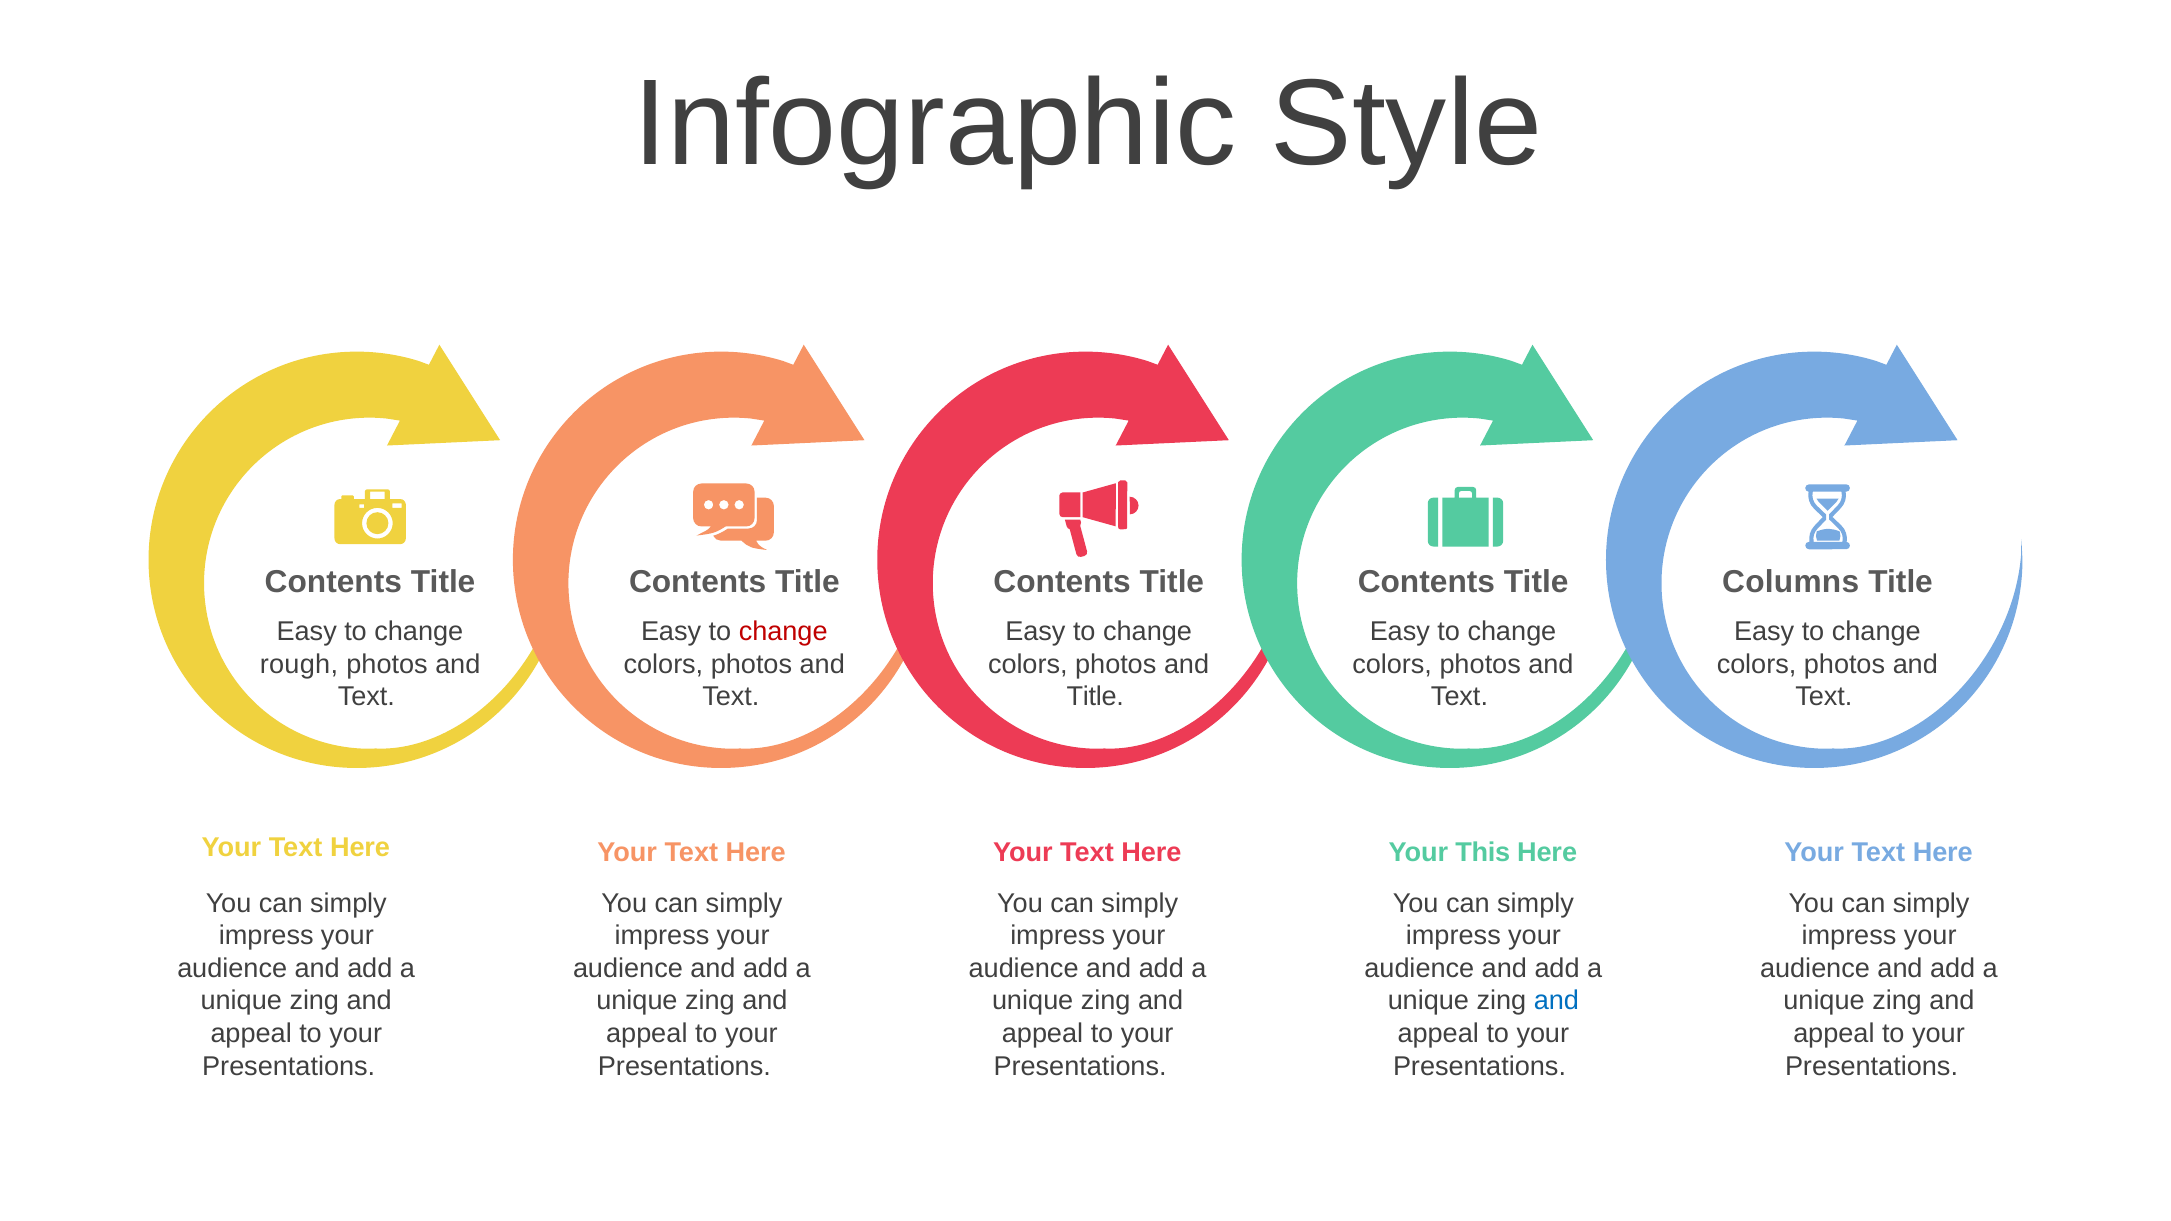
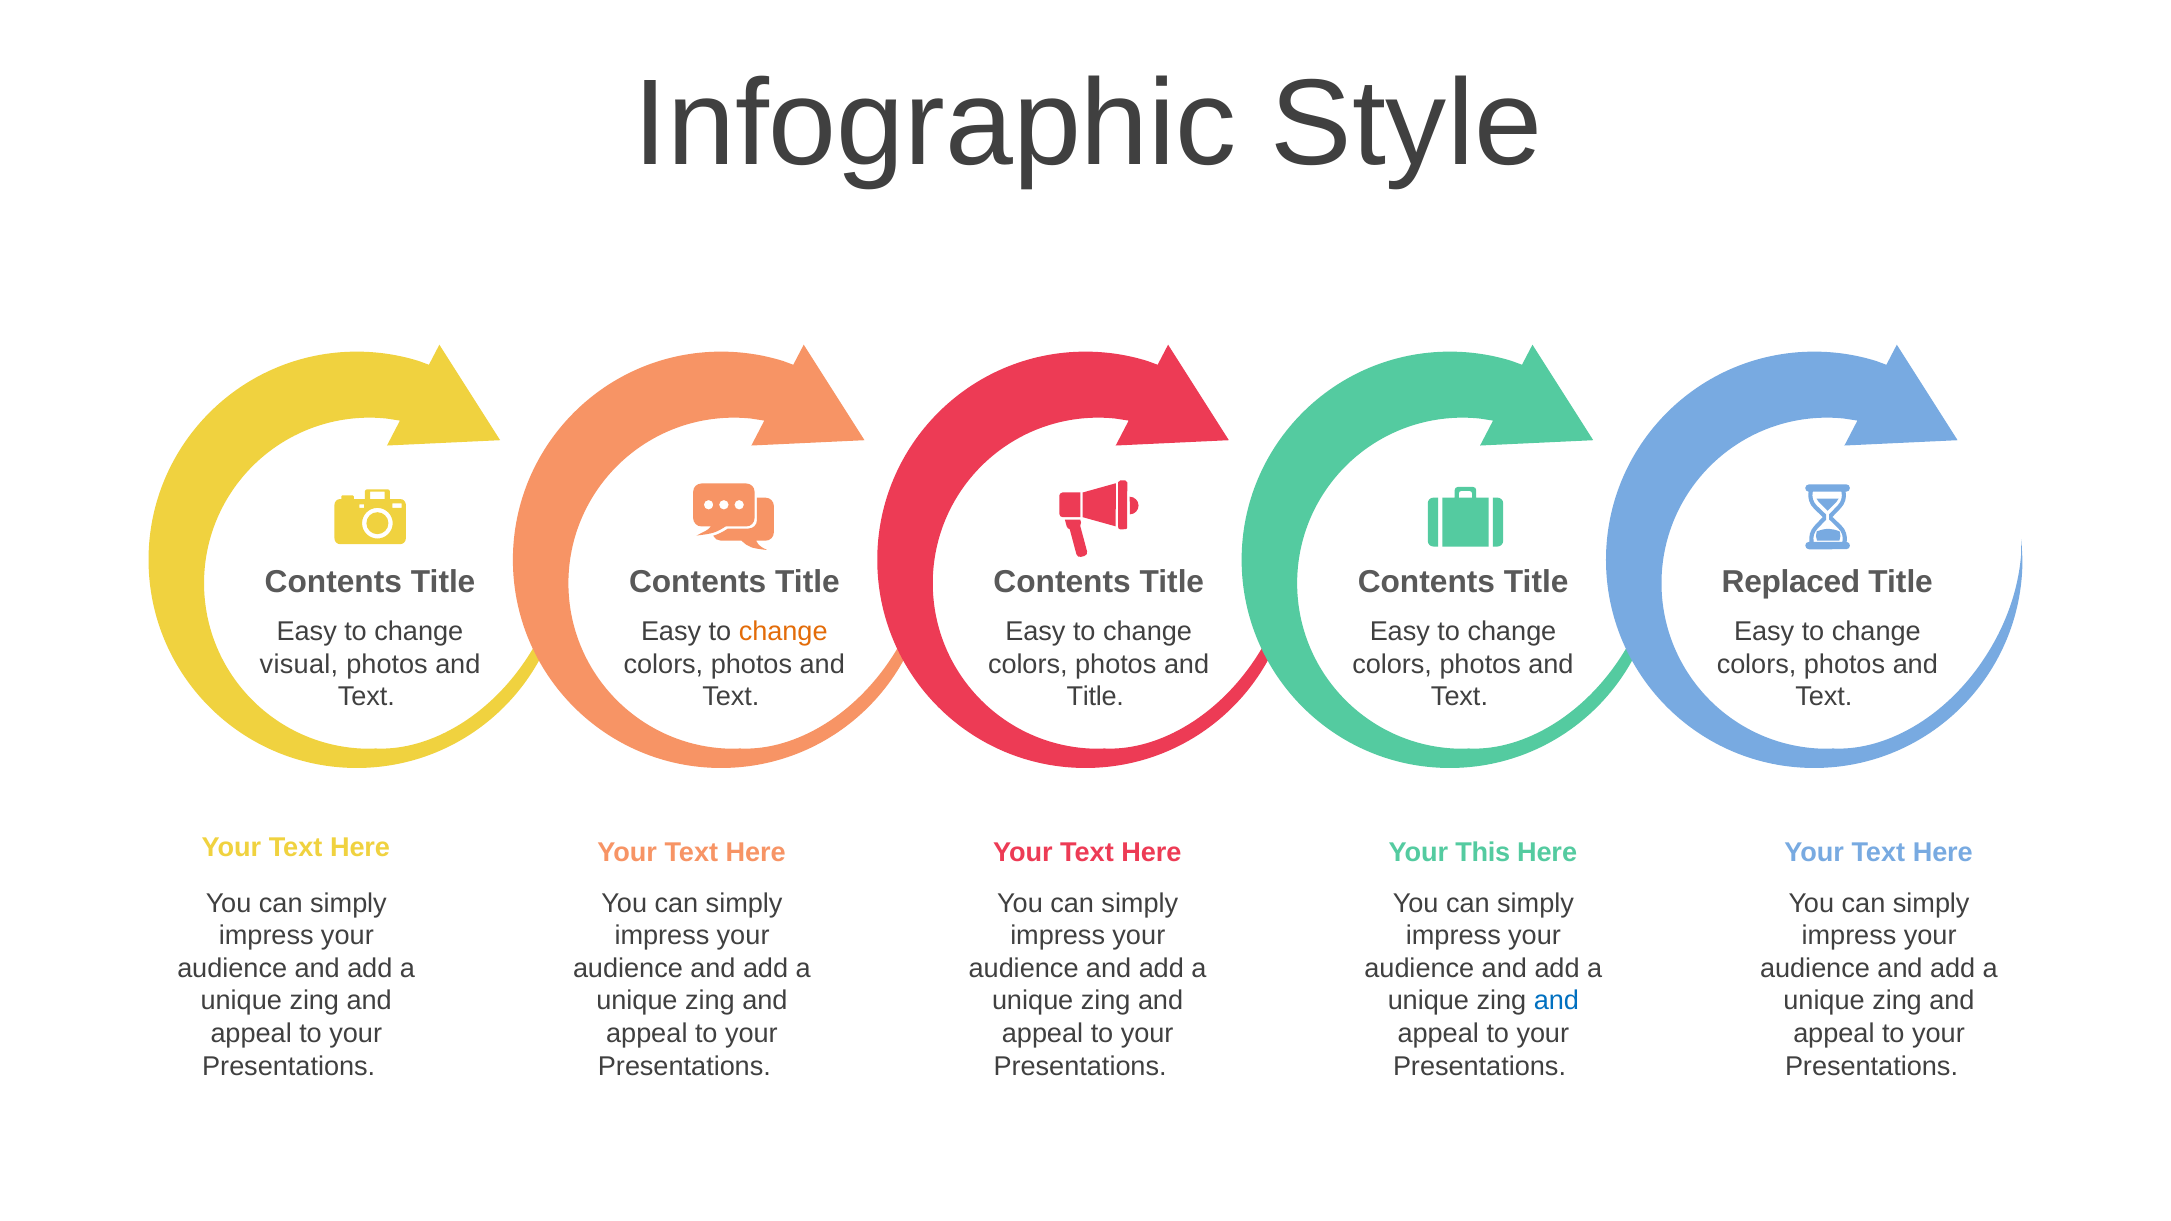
Columns: Columns -> Replaced
change at (783, 632) colour: red -> orange
rough: rough -> visual
